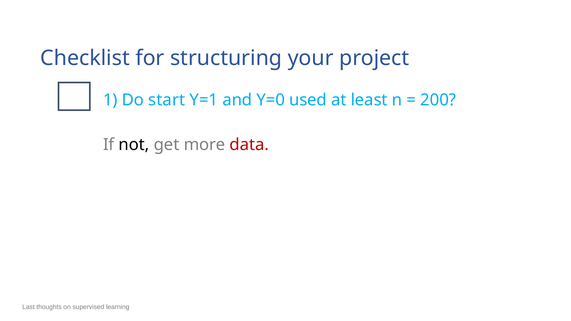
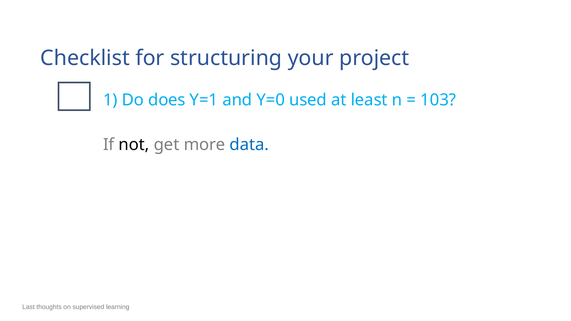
start: start -> does
200: 200 -> 103
data colour: red -> blue
